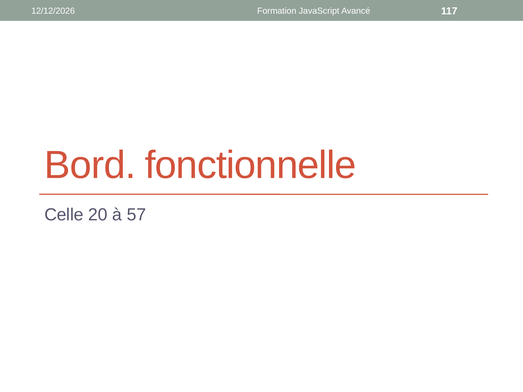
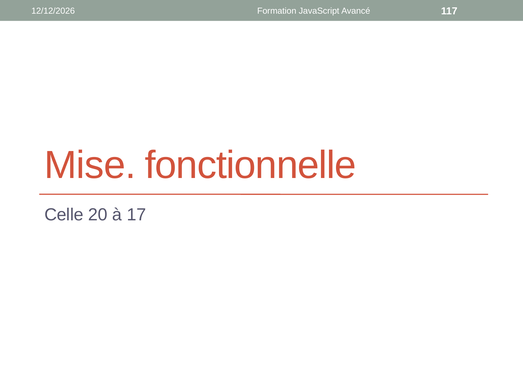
Bord: Bord -> Mise
57: 57 -> 17
